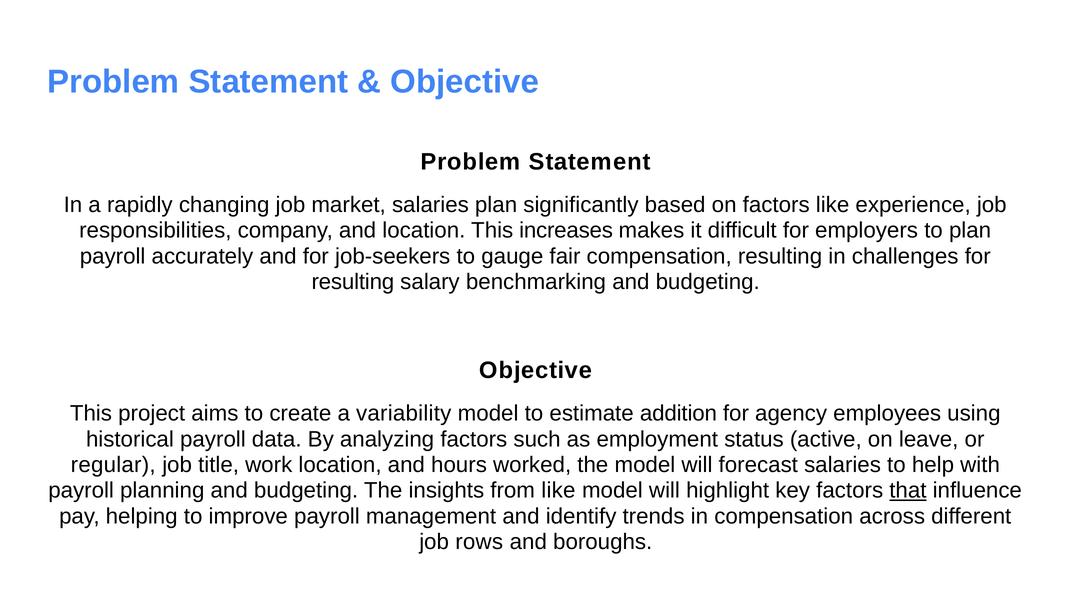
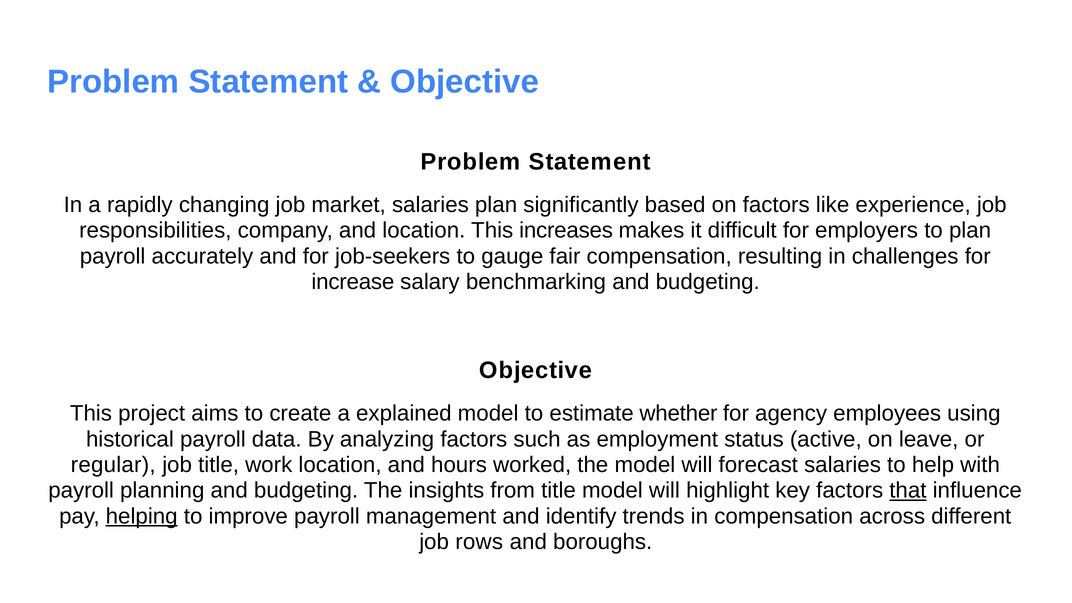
resulting at (353, 282): resulting -> increase
variability: variability -> explained
addition: addition -> whether
from like: like -> title
helping underline: none -> present
